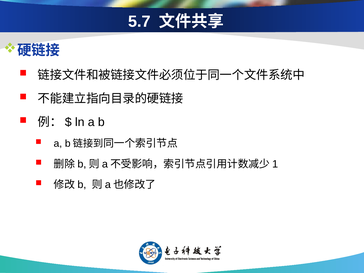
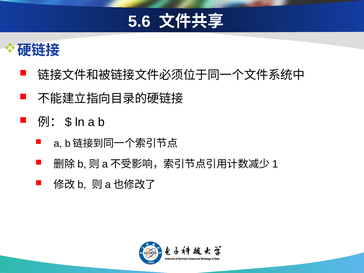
5.7: 5.7 -> 5.6
